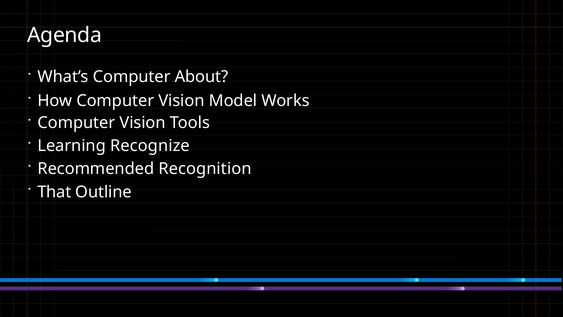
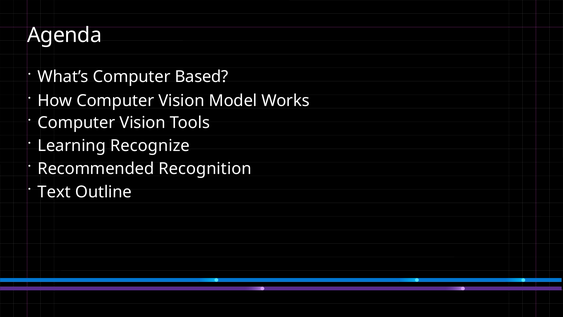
About: About -> Based
That: That -> Text
